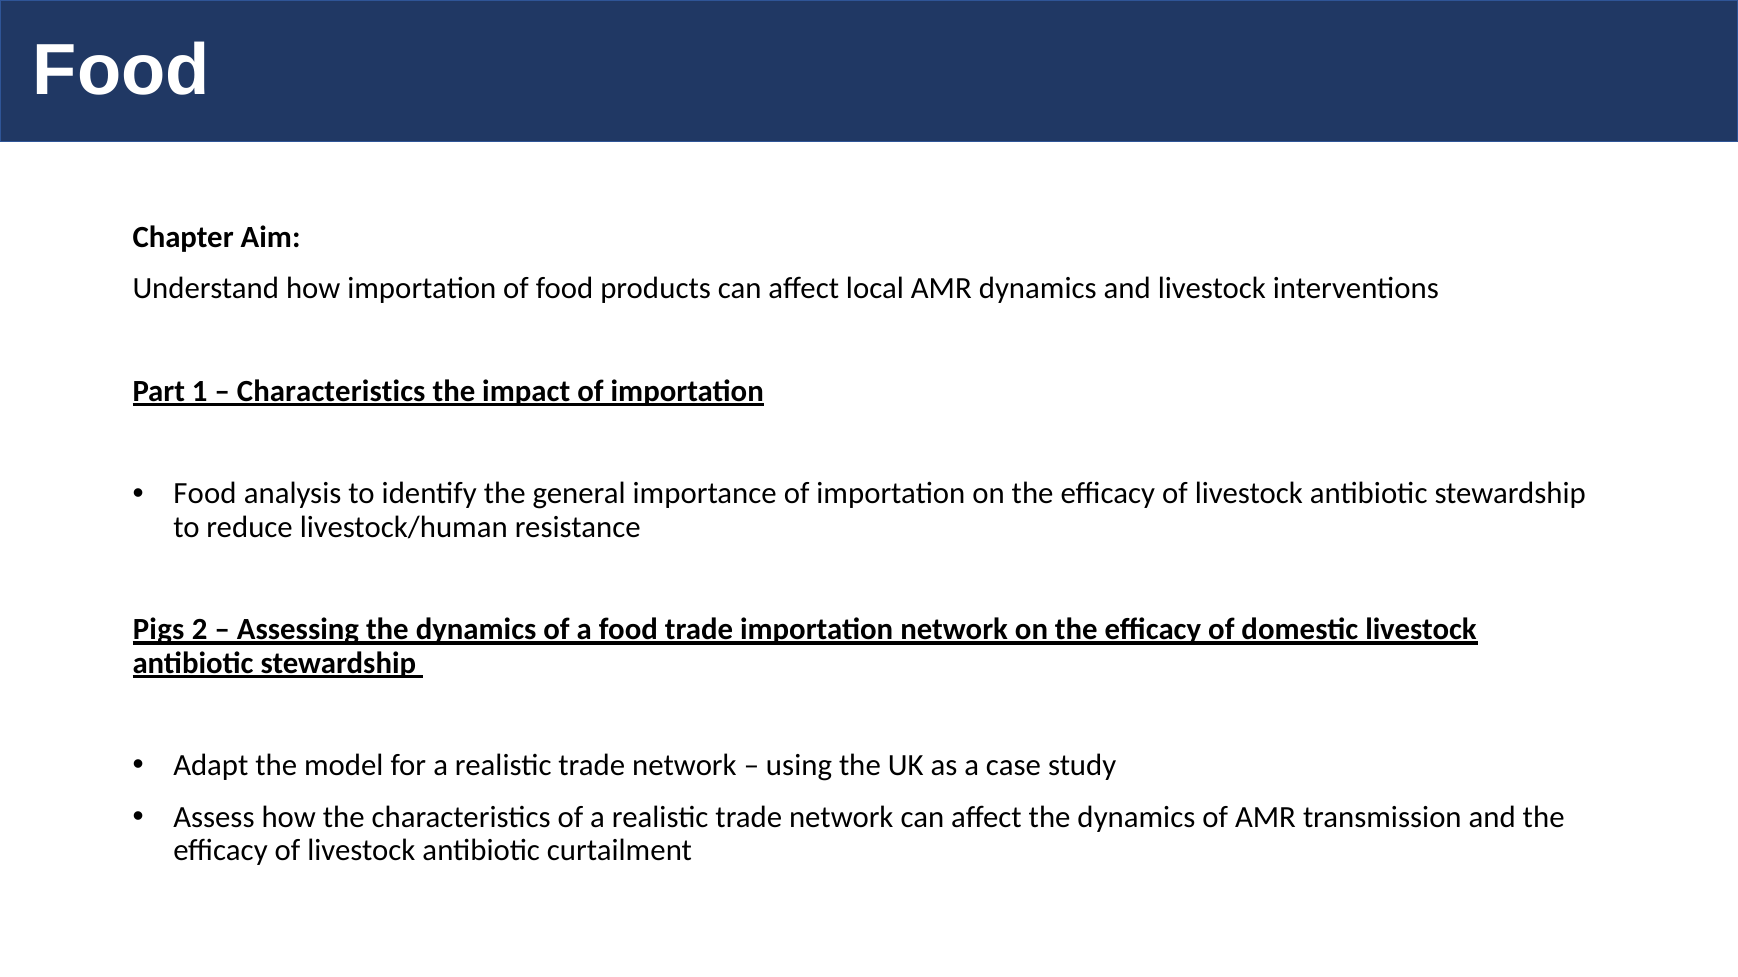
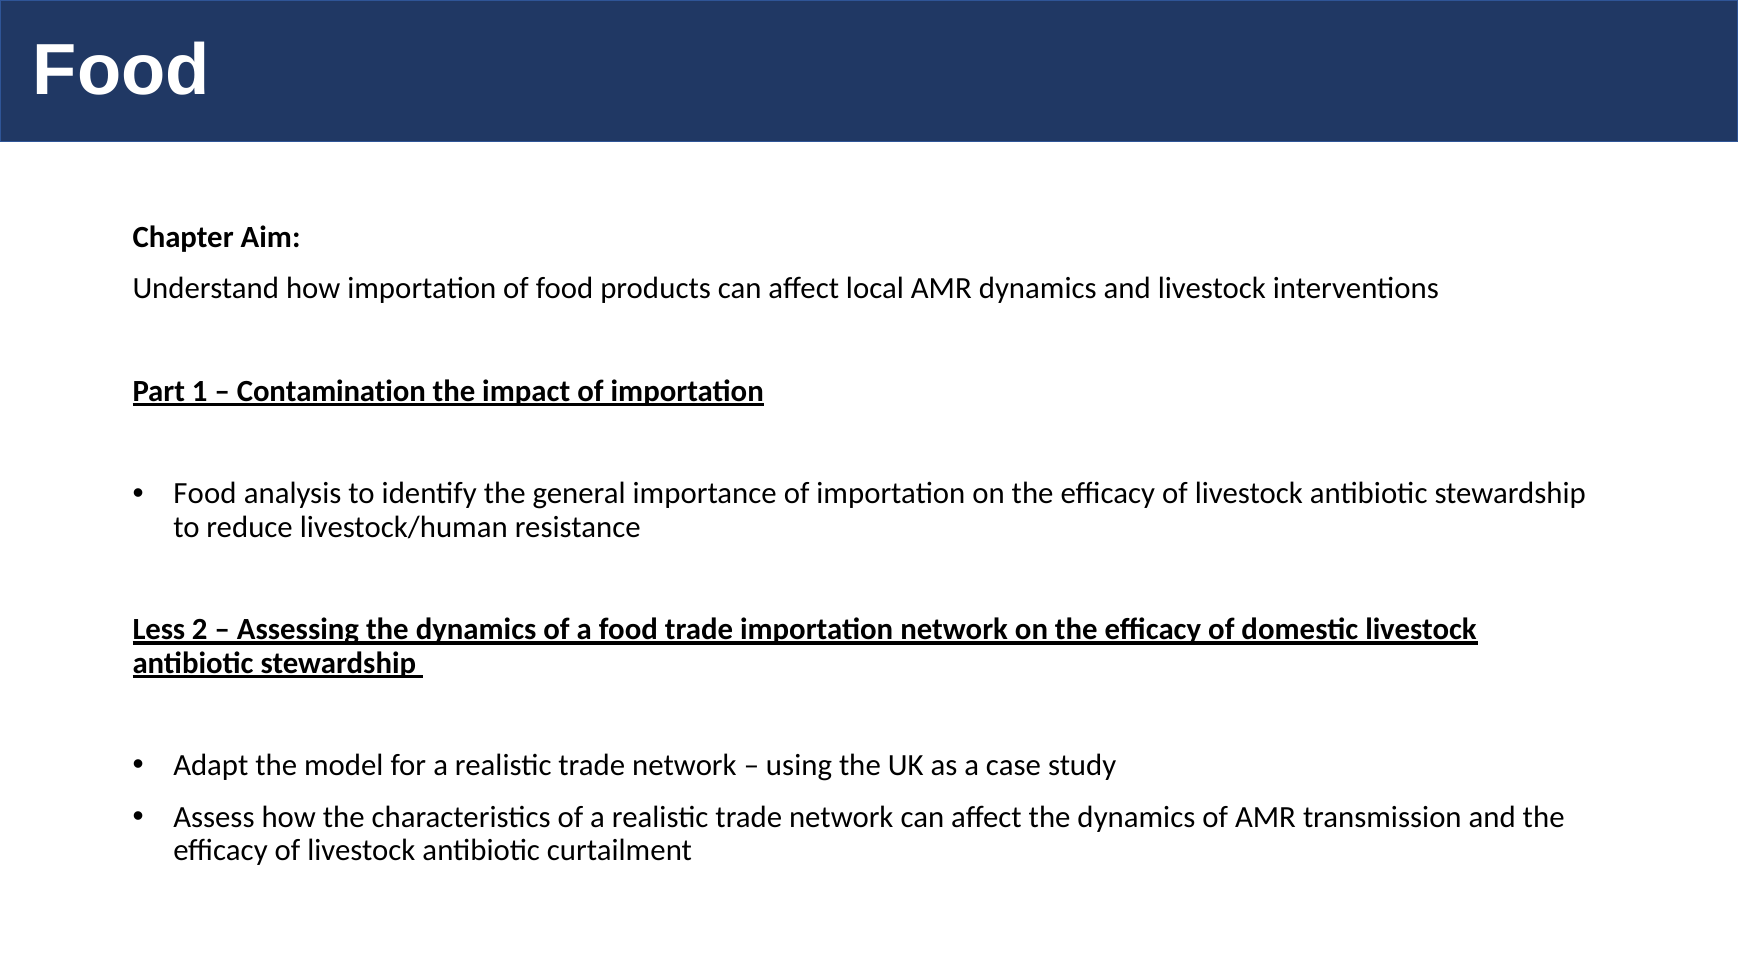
Characteristics at (331, 391): Characteristics -> Contamination
Pigs: Pigs -> Less
